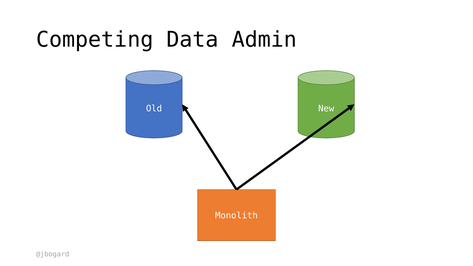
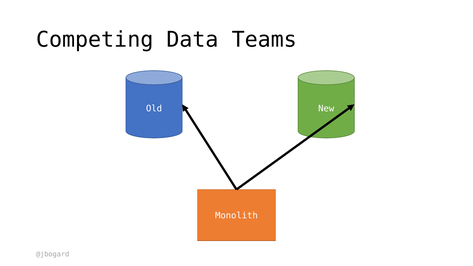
Admin: Admin -> Teams
